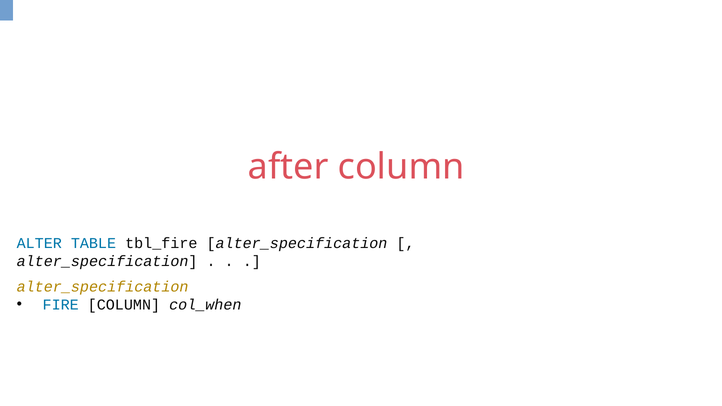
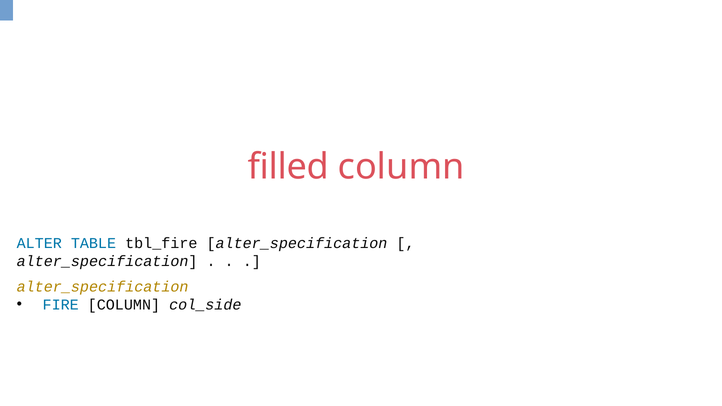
after: after -> filled
col_when: col_when -> col_side
